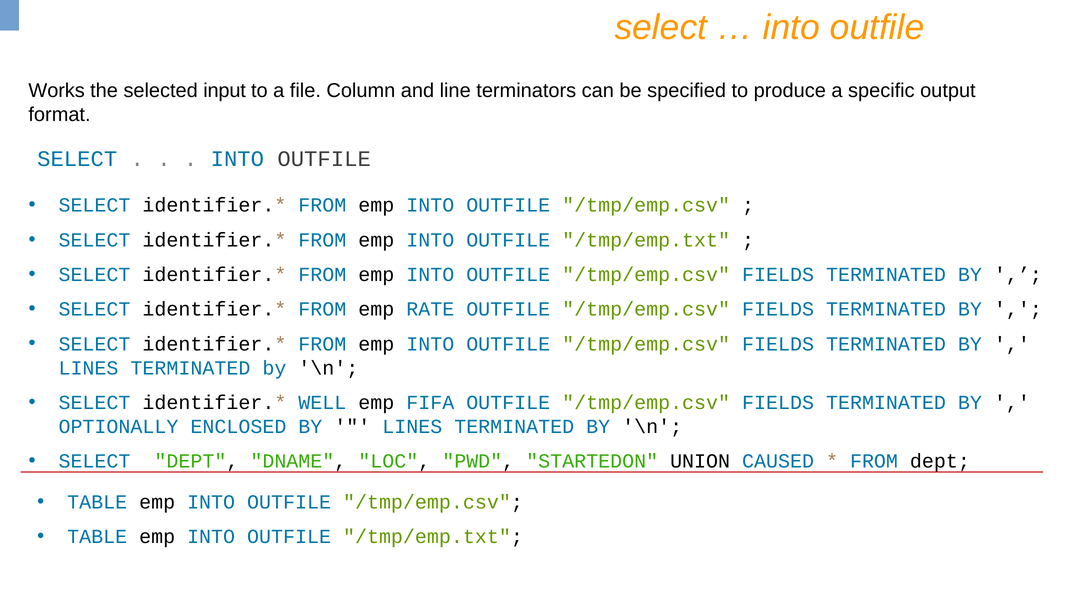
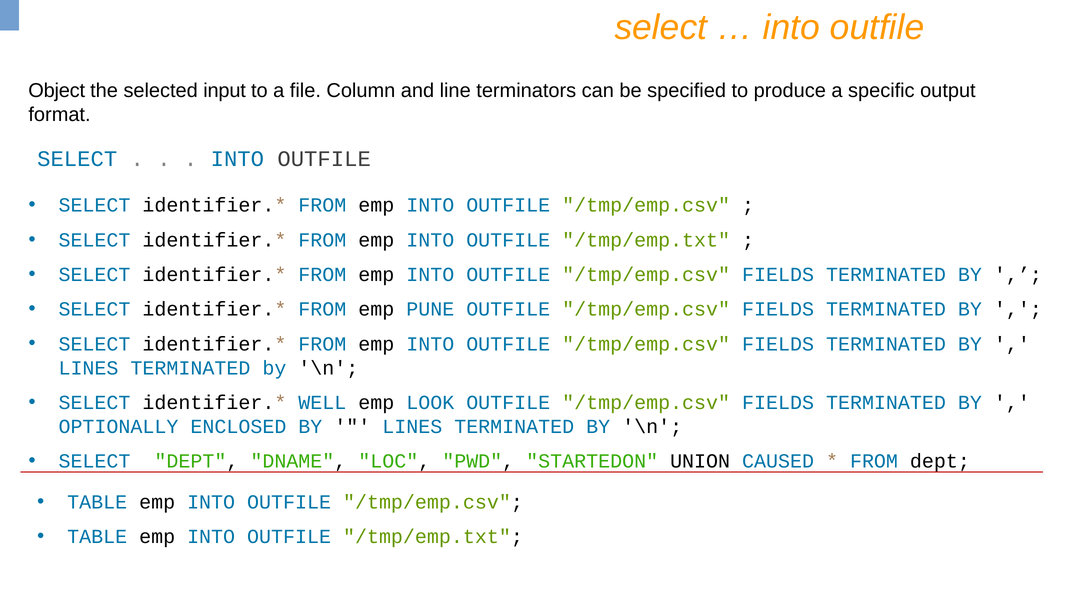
Works: Works -> Object
RATE: RATE -> PUNE
FIFA: FIFA -> LOOK
